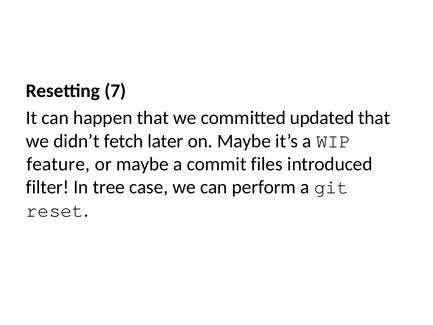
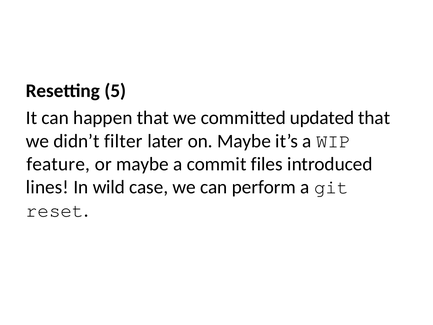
7: 7 -> 5
fetch: fetch -> filter
filter: filter -> lines
tree: tree -> wild
